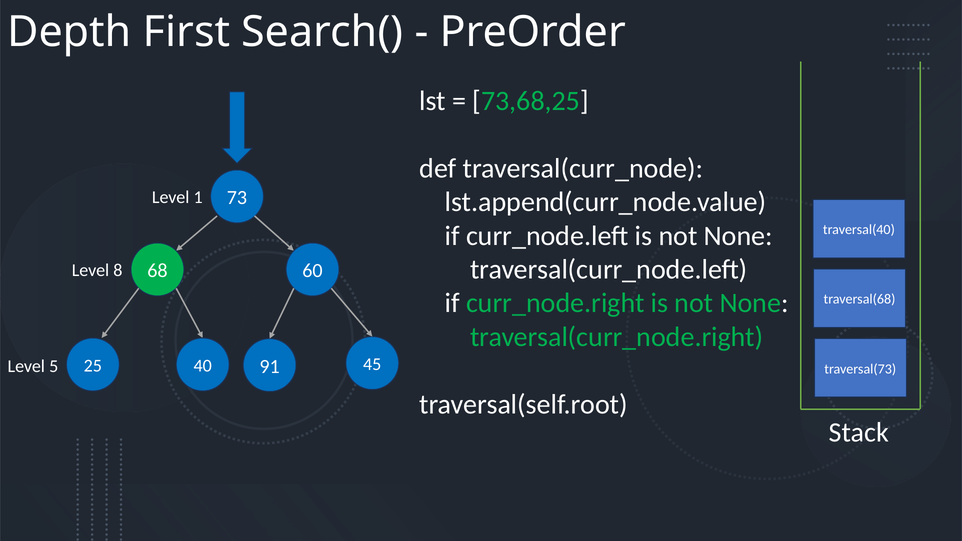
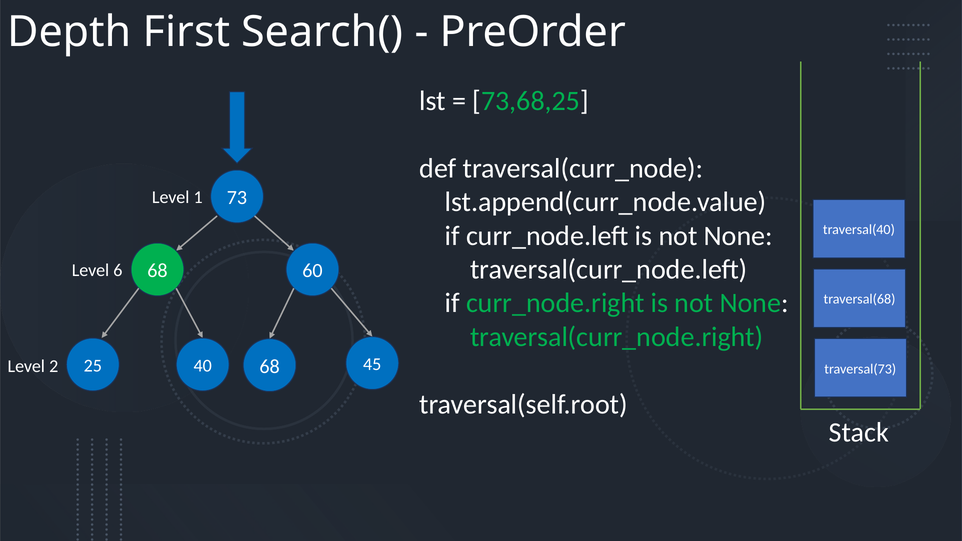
8: 8 -> 6
40 91: 91 -> 68
5: 5 -> 2
